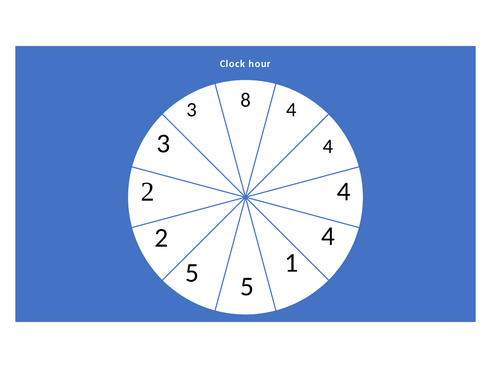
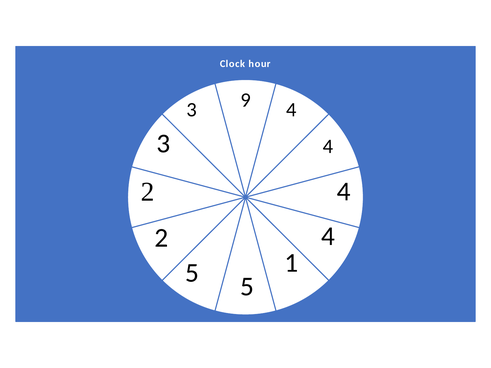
8: 8 -> 9
